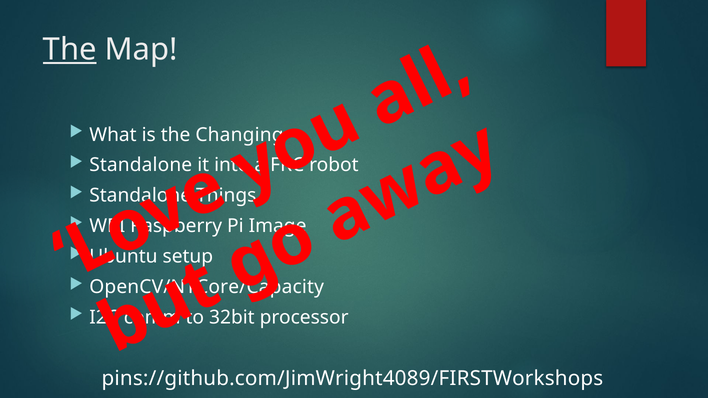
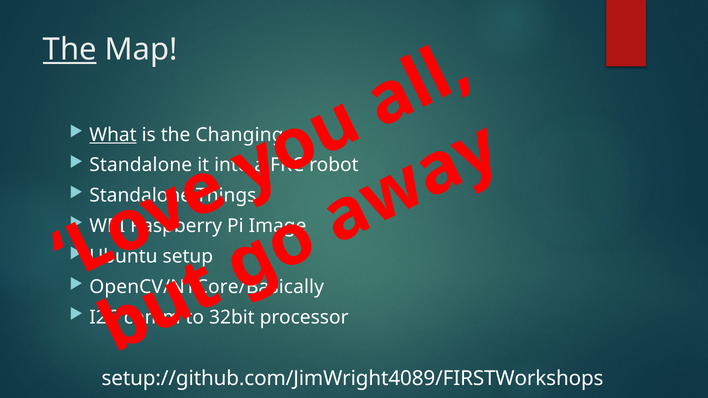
What underline: none -> present
OpenCV/NTCore/Capacity: OpenCV/NTCore/Capacity -> OpenCV/NTCore/Basically
pins://github.com/JimWright4089/FIRSTWorkshops: pins://github.com/JimWright4089/FIRSTWorkshops -> setup://github.com/JimWright4089/FIRSTWorkshops
